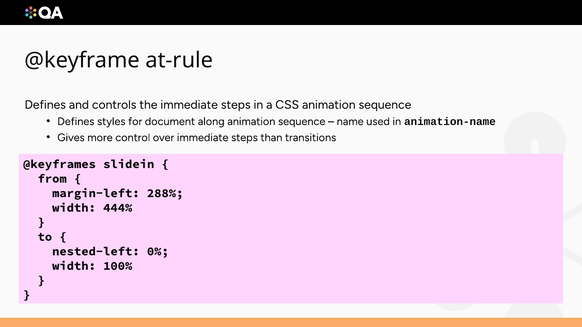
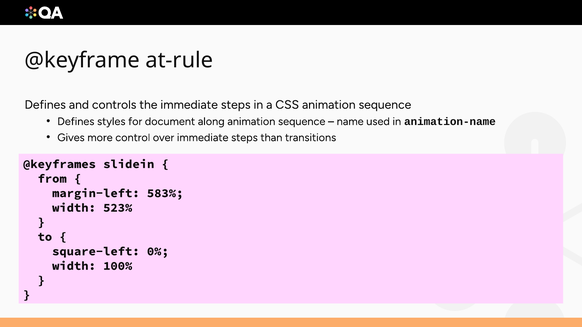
288%: 288% -> 583%
444%: 444% -> 523%
nested-left: nested-left -> square-left
